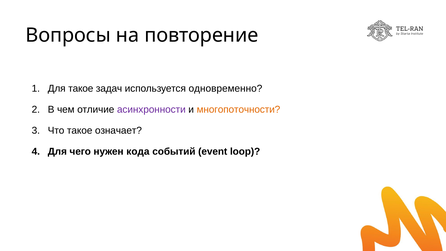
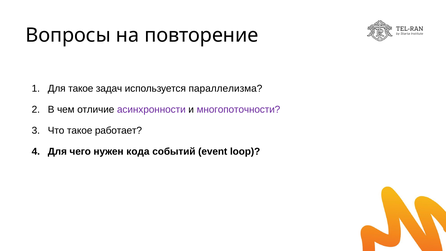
одновременно: одновременно -> параллелизма
многопоточности colour: orange -> purple
означает: означает -> работает
